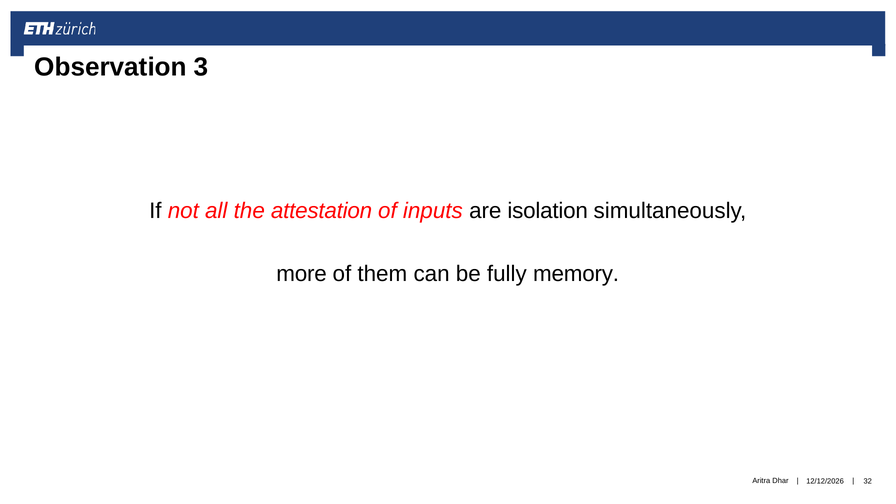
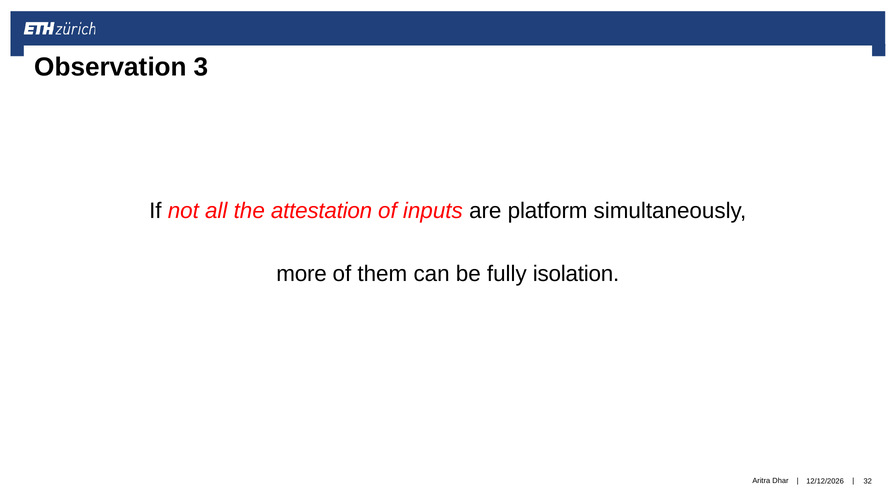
isolation: isolation -> platform
memory: memory -> isolation
